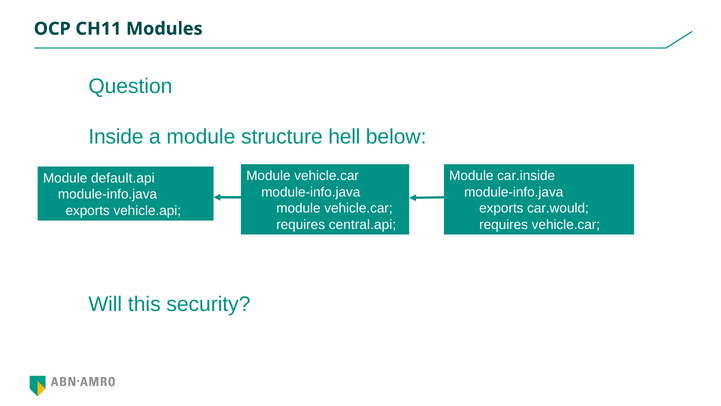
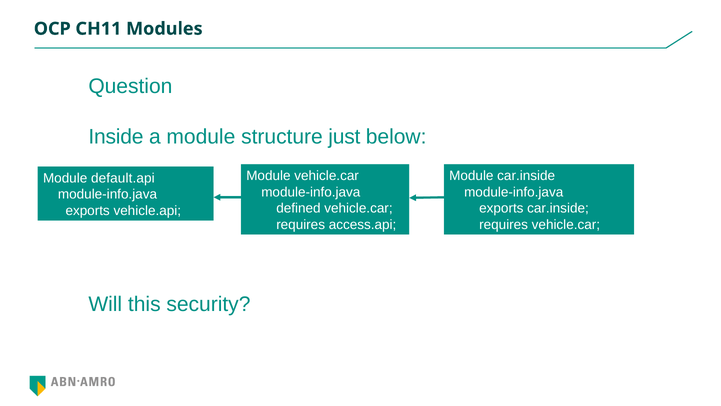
hell: hell -> just
module at (298, 208): module -> defined
exports car.would: car.would -> car.inside
central.api: central.api -> access.api
